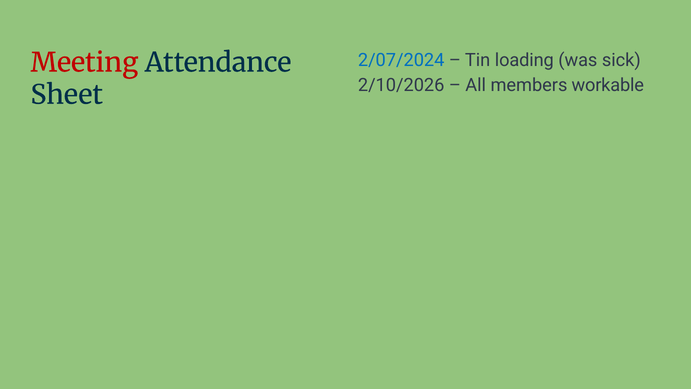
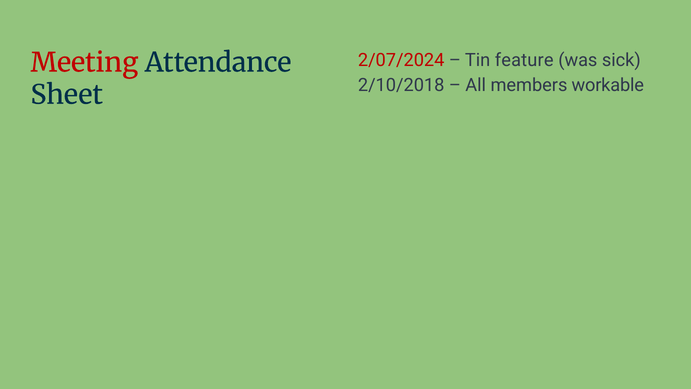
2/07/2024 colour: blue -> red
loading: loading -> feature
2/10/2026: 2/10/2026 -> 2/10/2018
